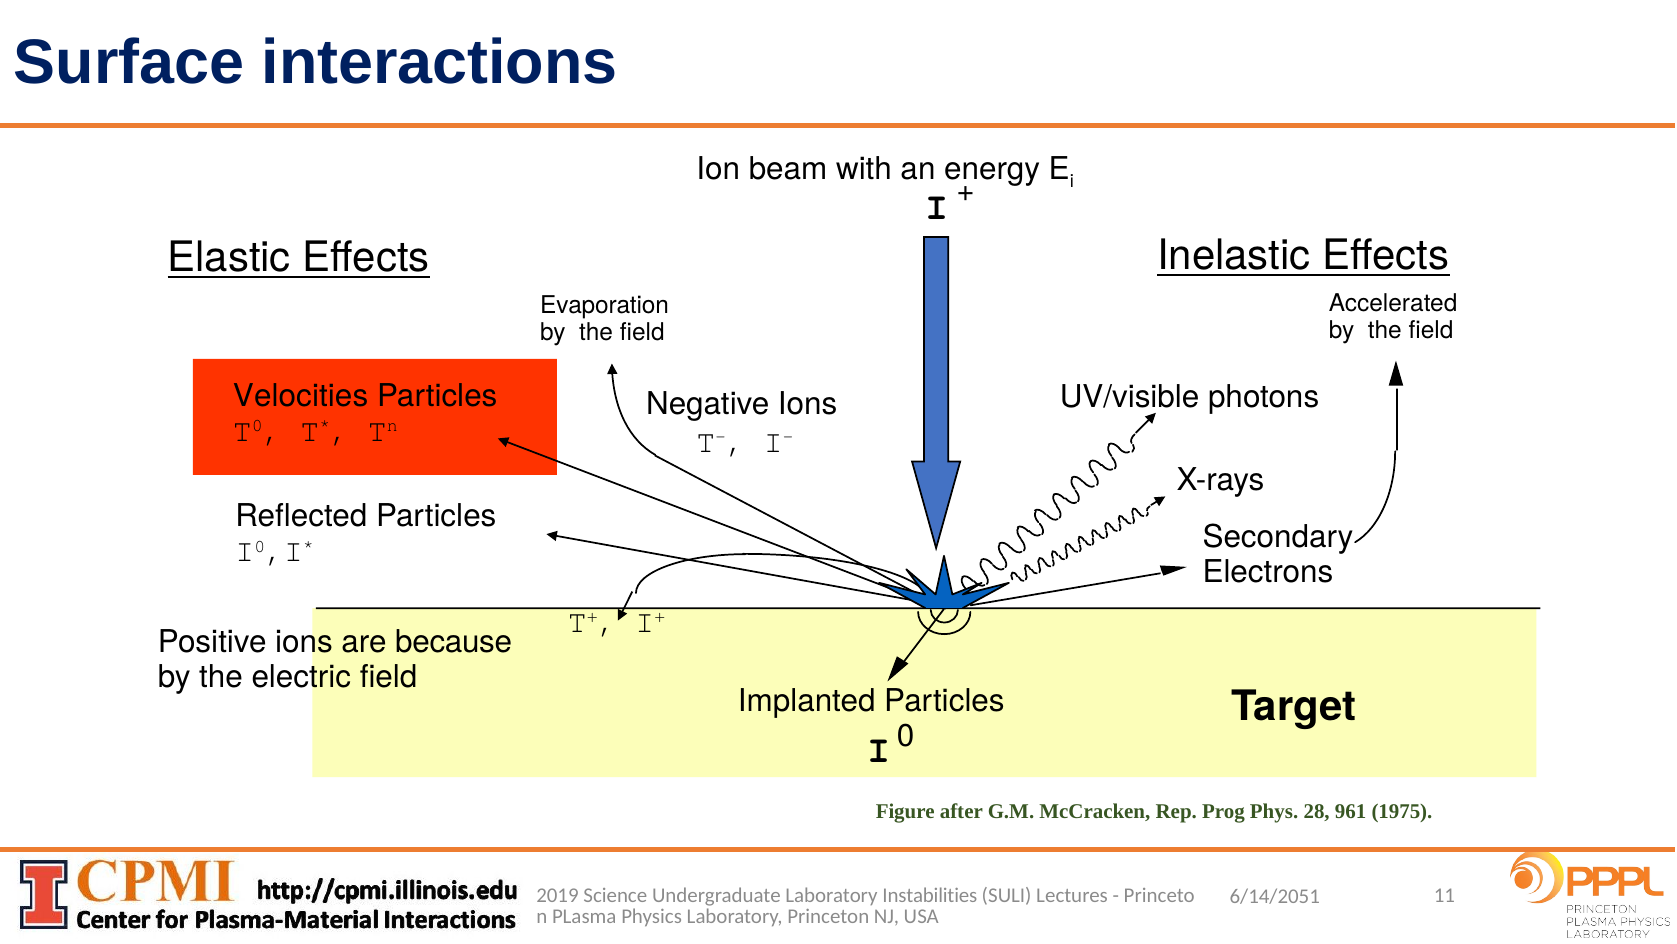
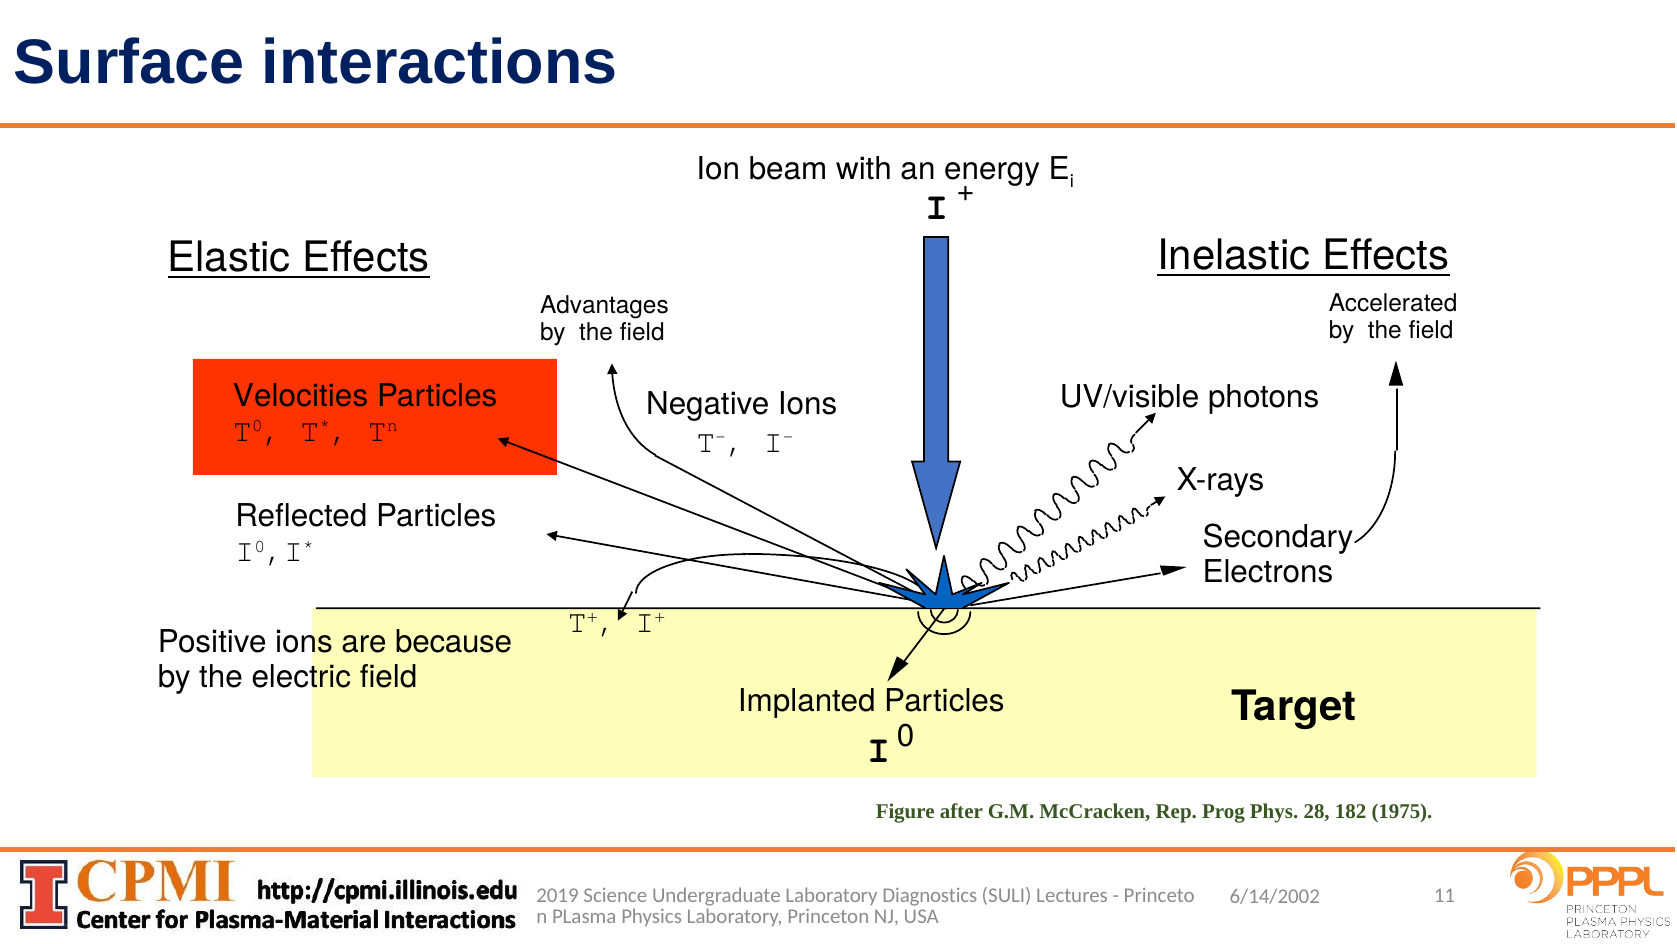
Evaporation: Evaporation -> Advantages
961: 961 -> 182
Instabilities: Instabilities -> Diagnostics
6/14/2051: 6/14/2051 -> 6/14/2002
